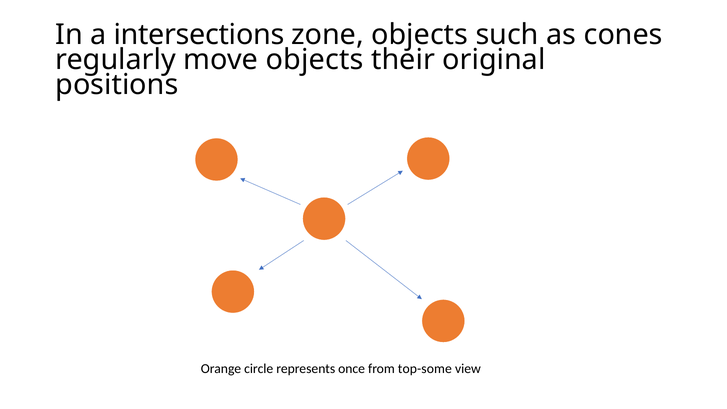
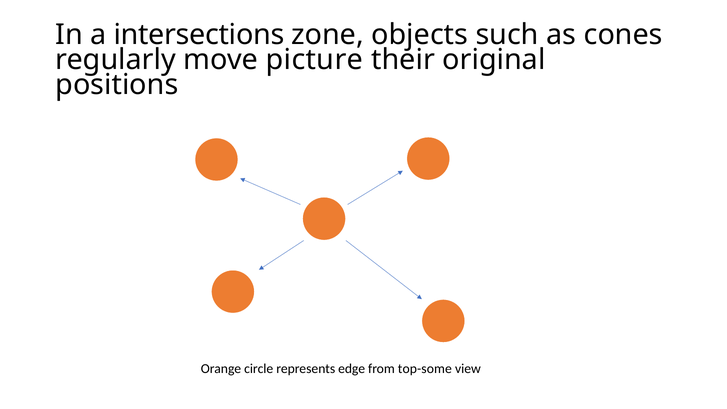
move objects: objects -> picture
once: once -> edge
